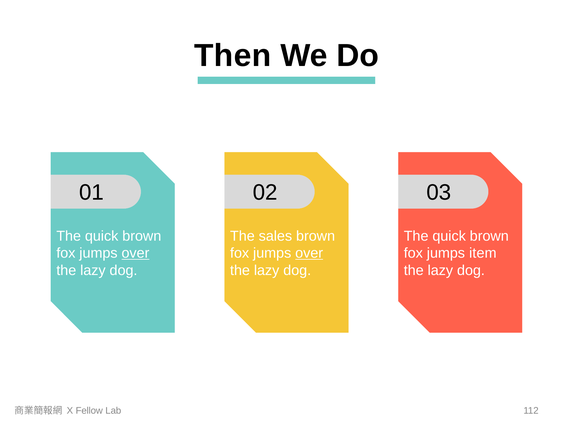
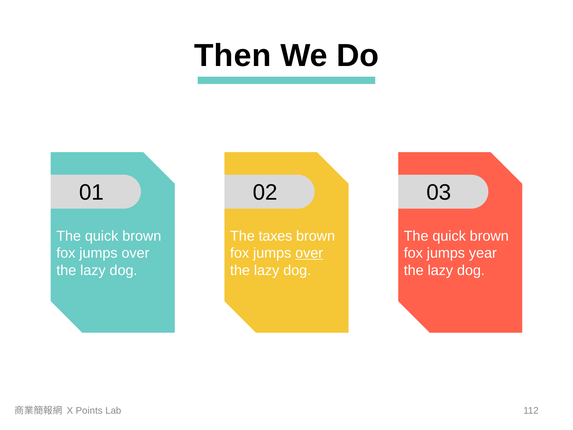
sales: sales -> taxes
over at (135, 253) underline: present -> none
item: item -> year
Fellow: Fellow -> Points
